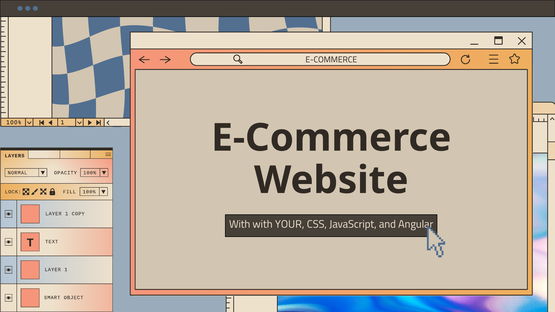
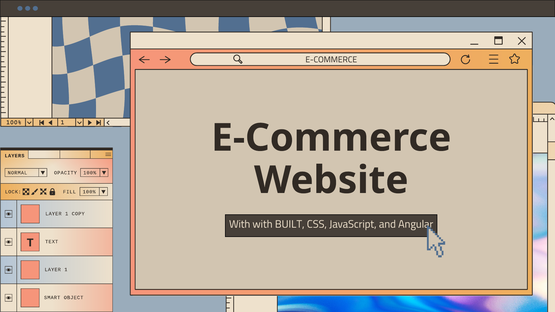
YOUR: YOUR -> BUILT
